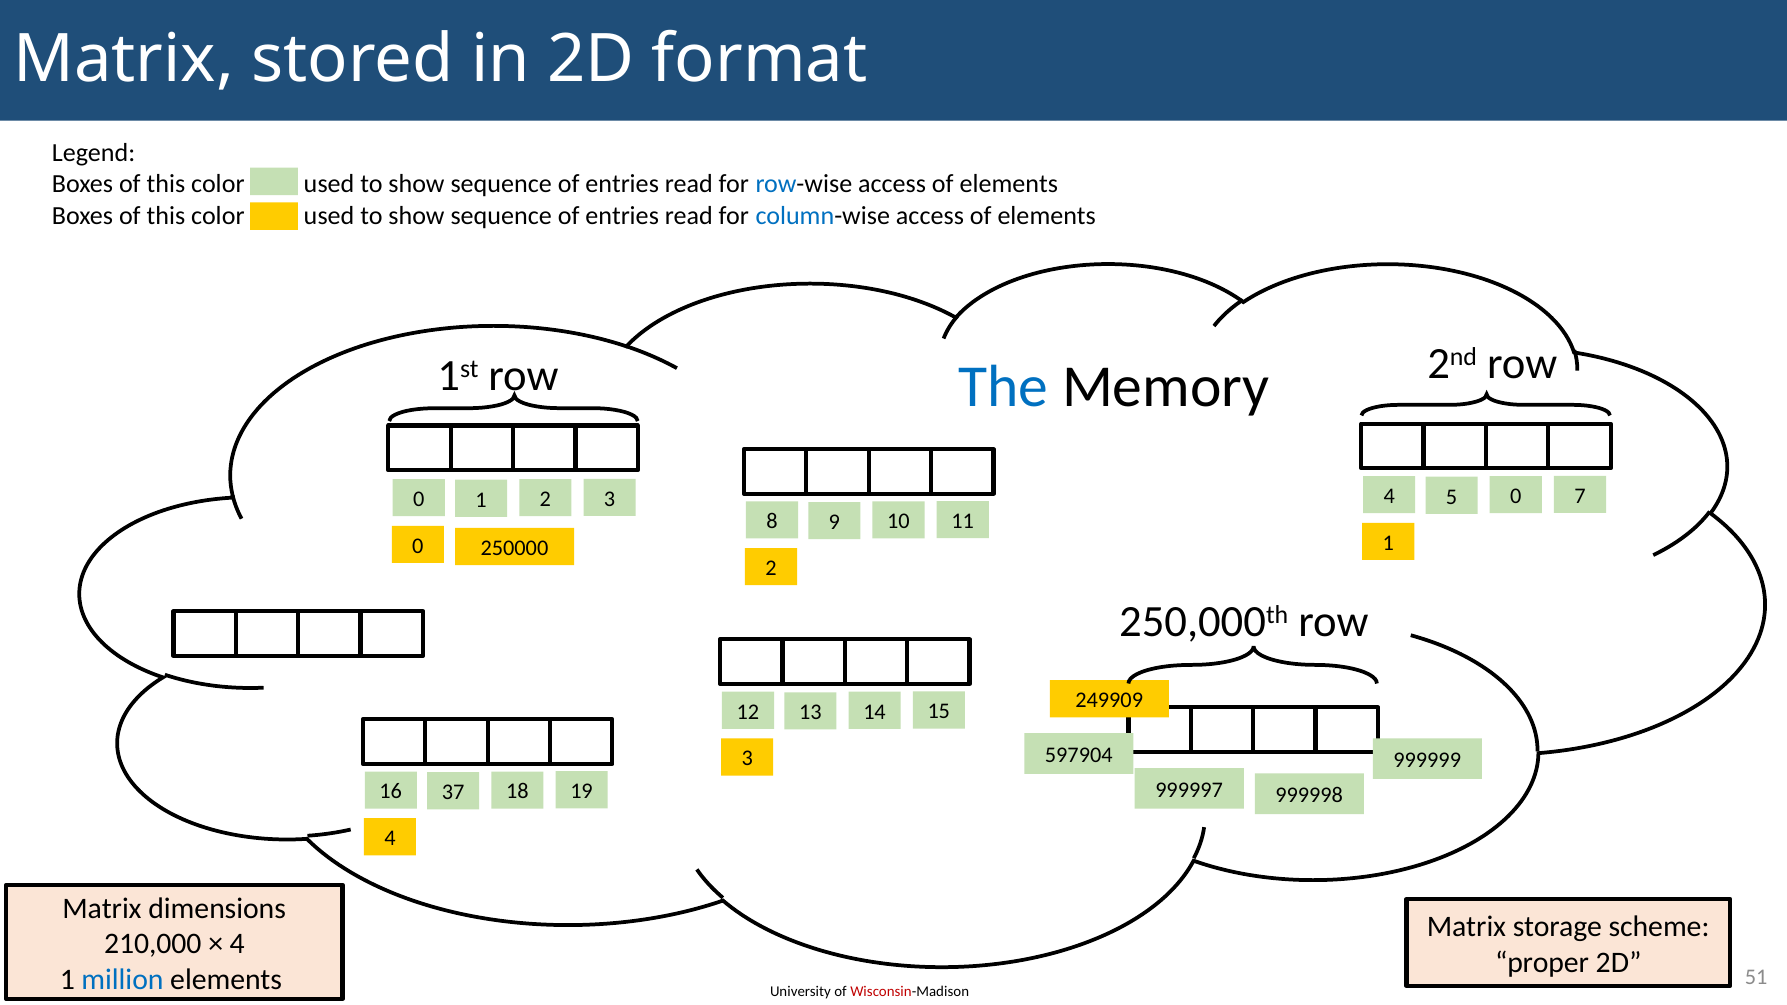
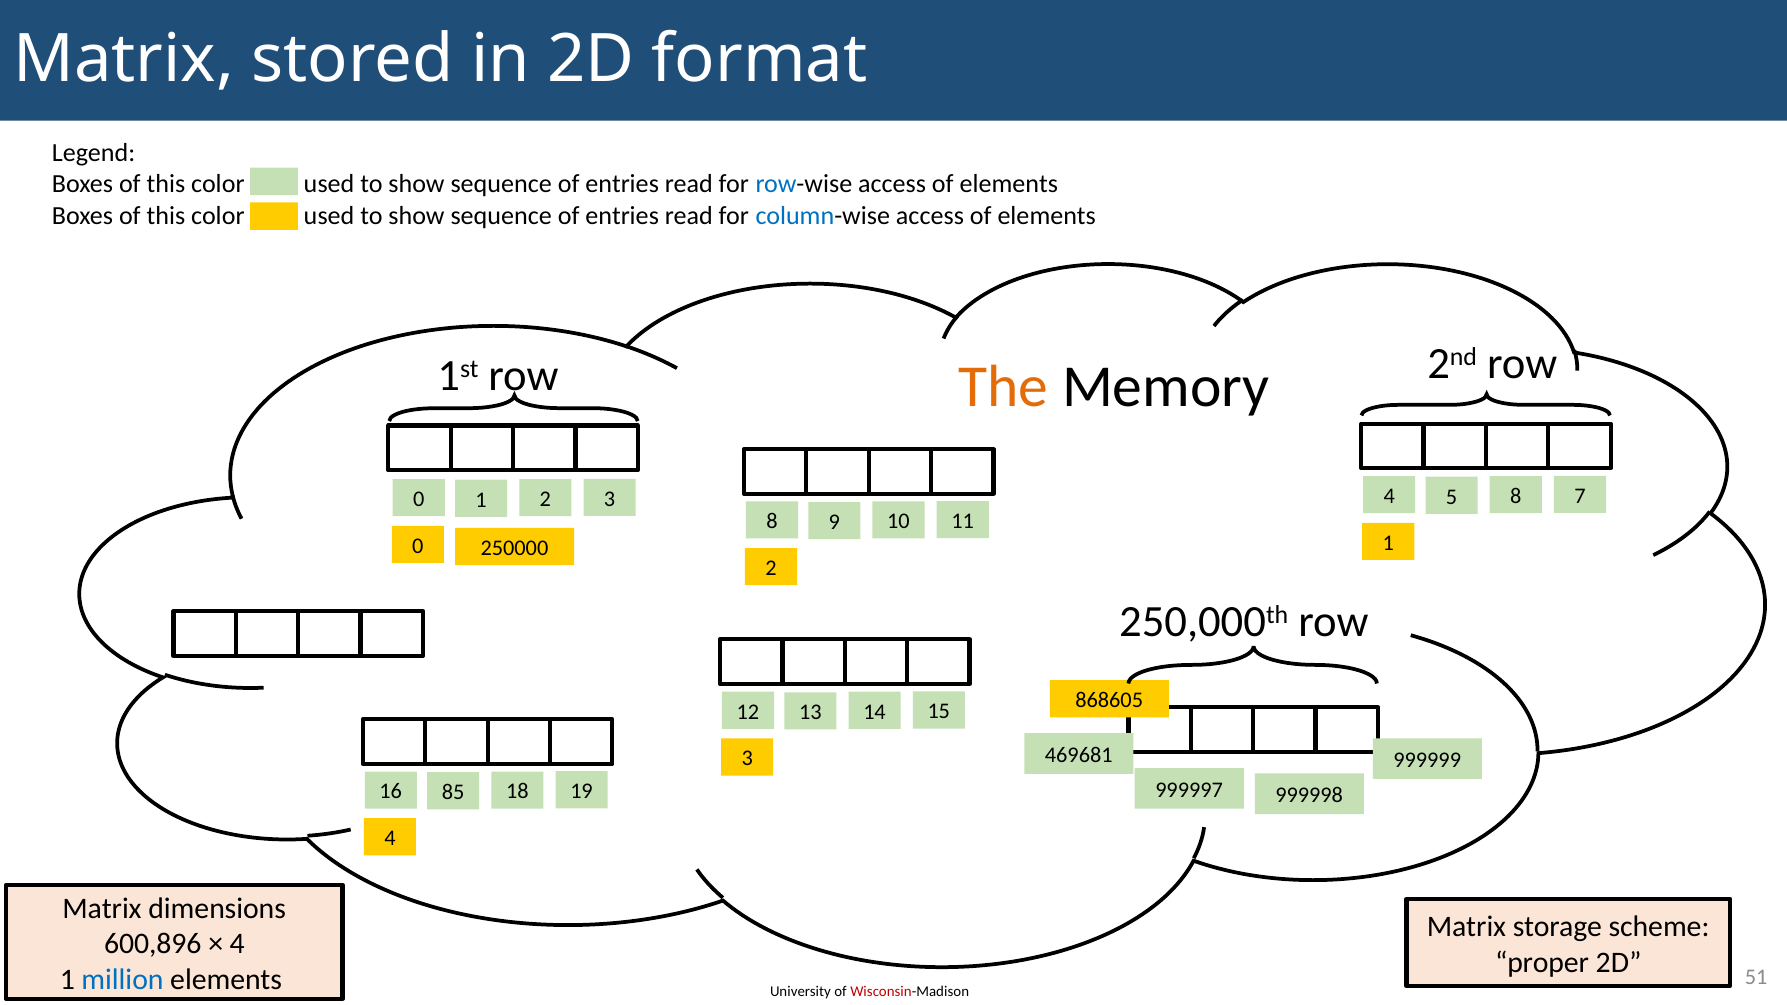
The colour: blue -> orange
5 0: 0 -> 8
249909: 249909 -> 868605
597904: 597904 -> 469681
37: 37 -> 85
210,000: 210,000 -> 600,896
